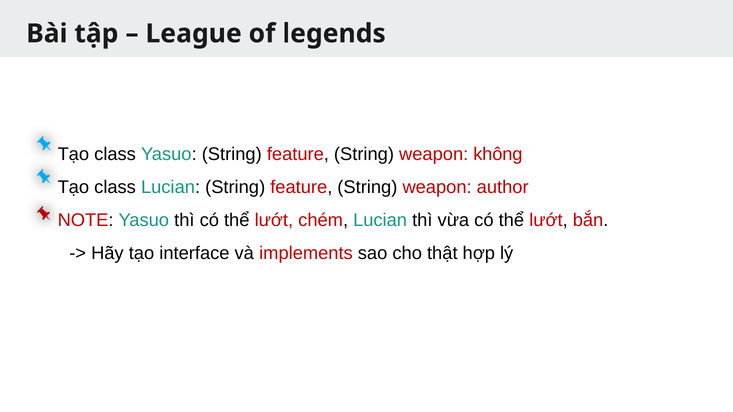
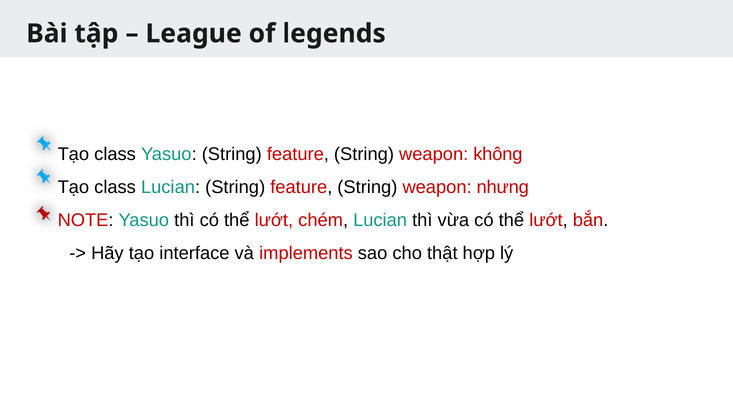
author: author -> nhưng
